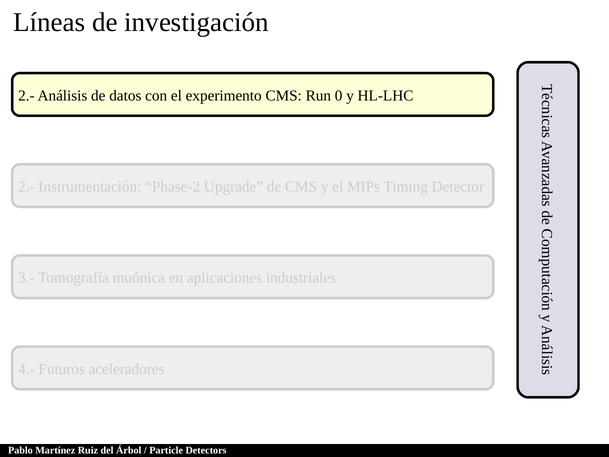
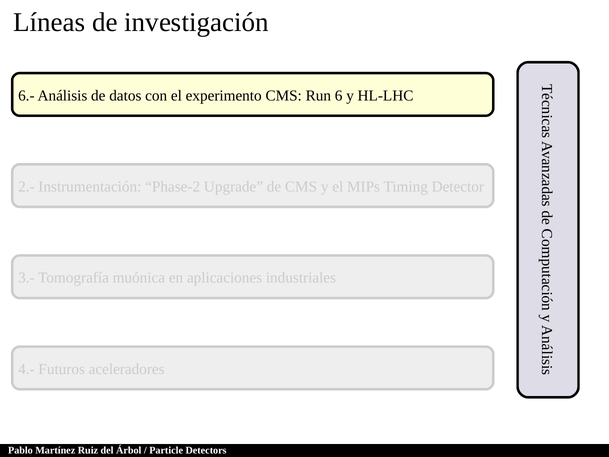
2.- at (26, 95): 2.- -> 6.-
0: 0 -> 6
